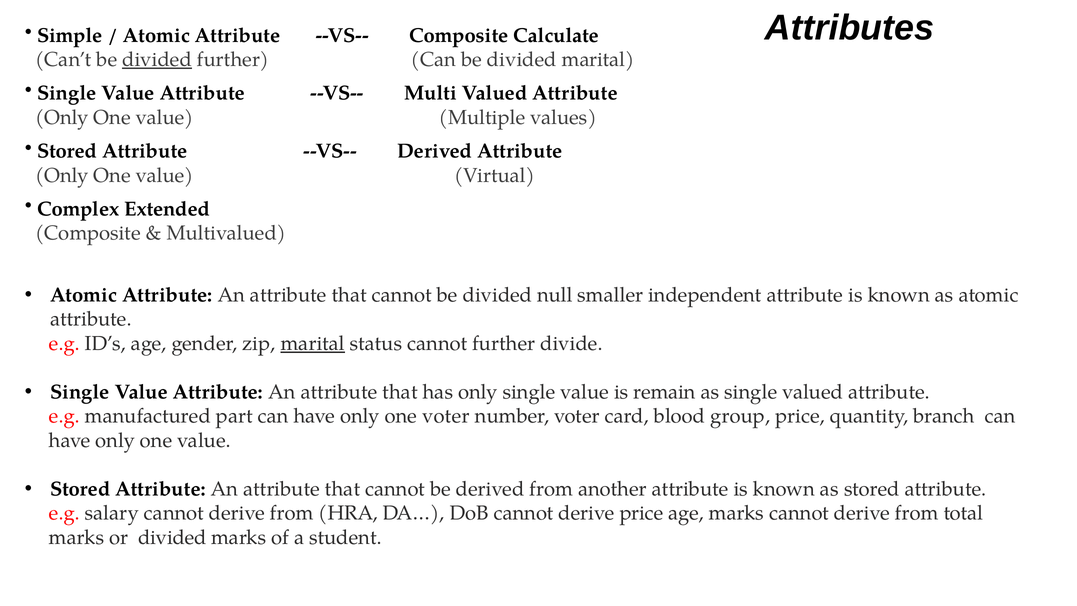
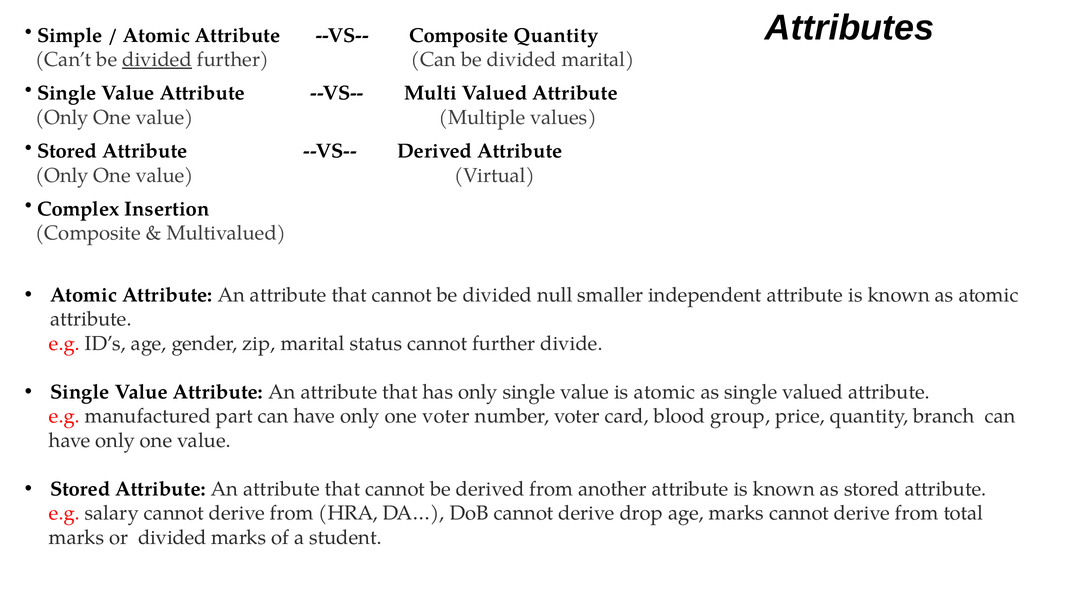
Composite Calculate: Calculate -> Quantity
Extended: Extended -> Insertion
marital at (313, 343) underline: present -> none
is remain: remain -> atomic
derive price: price -> drop
